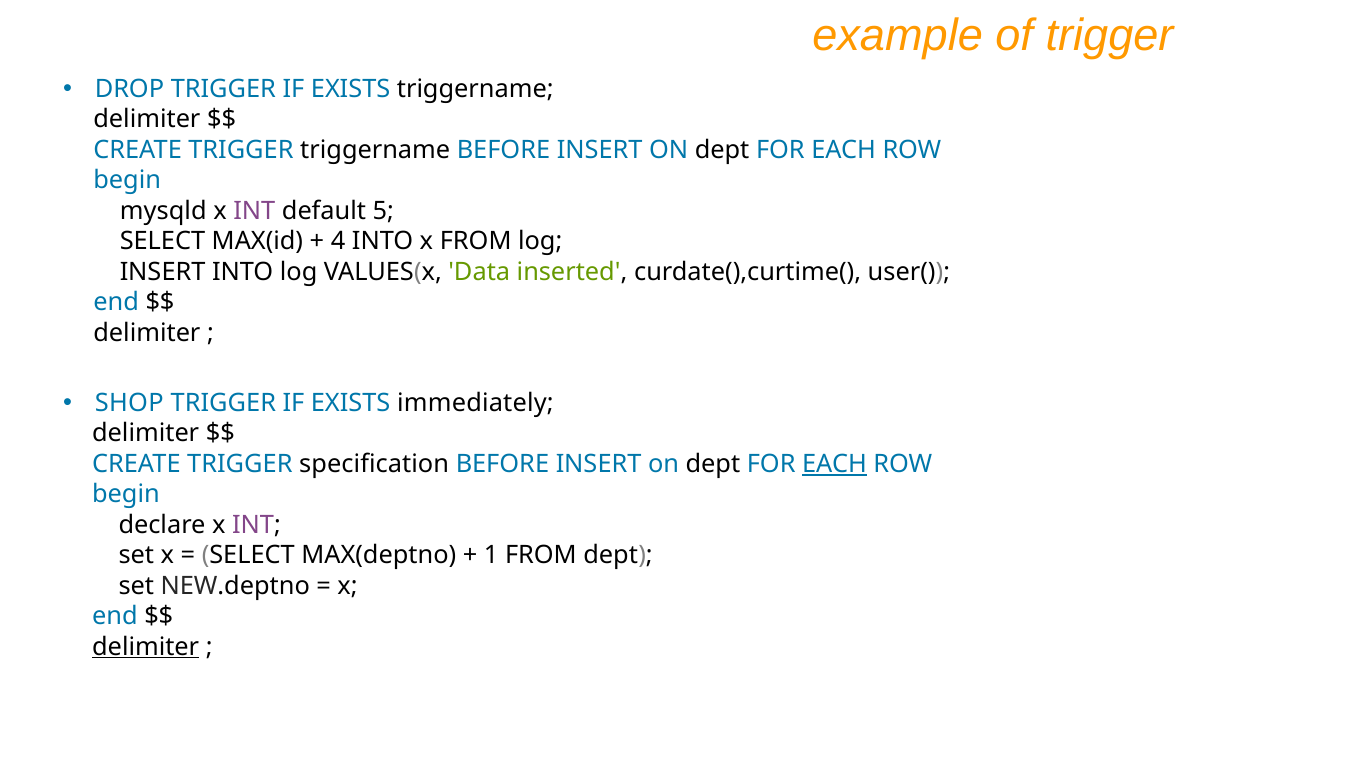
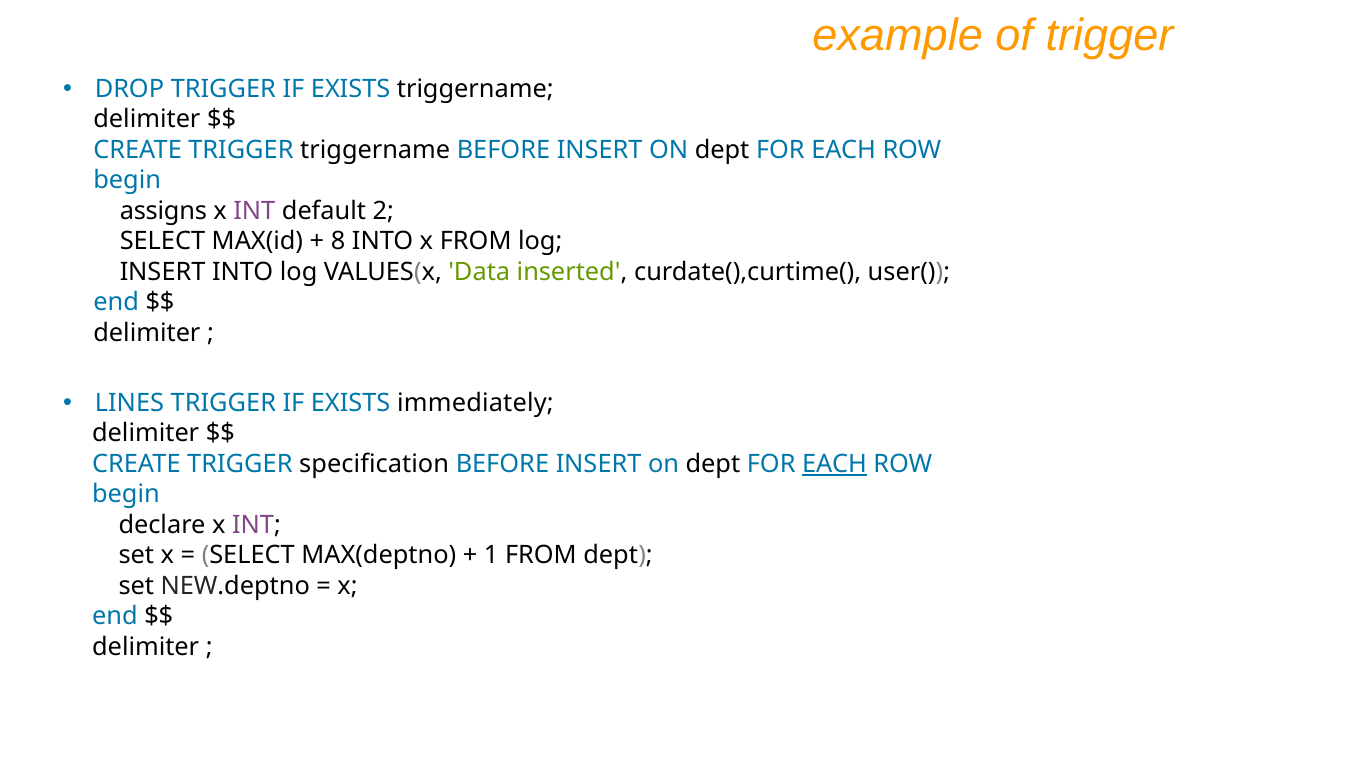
mysqld: mysqld -> assigns
5: 5 -> 2
4: 4 -> 8
SHOP: SHOP -> LINES
delimiter at (146, 647) underline: present -> none
